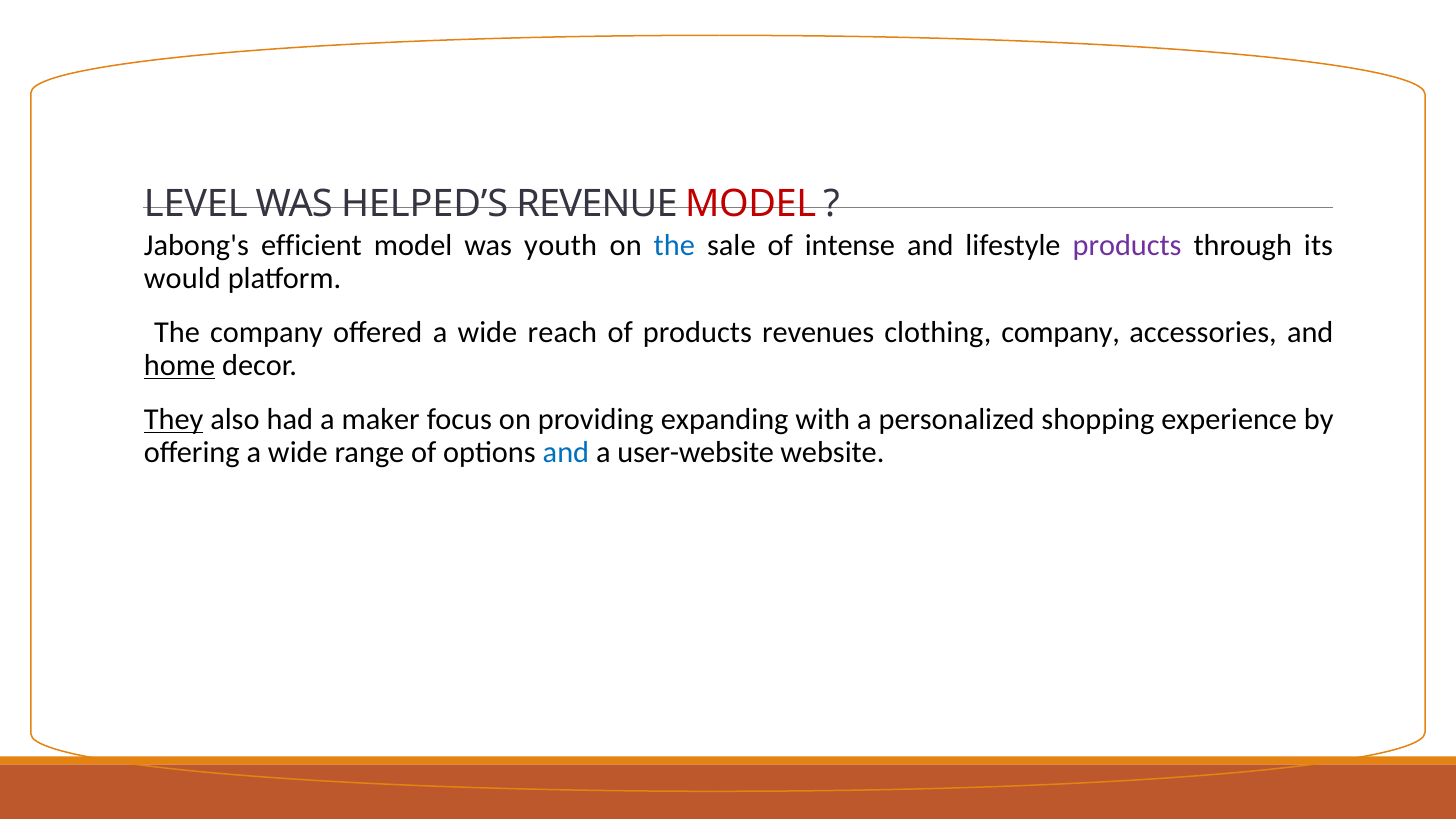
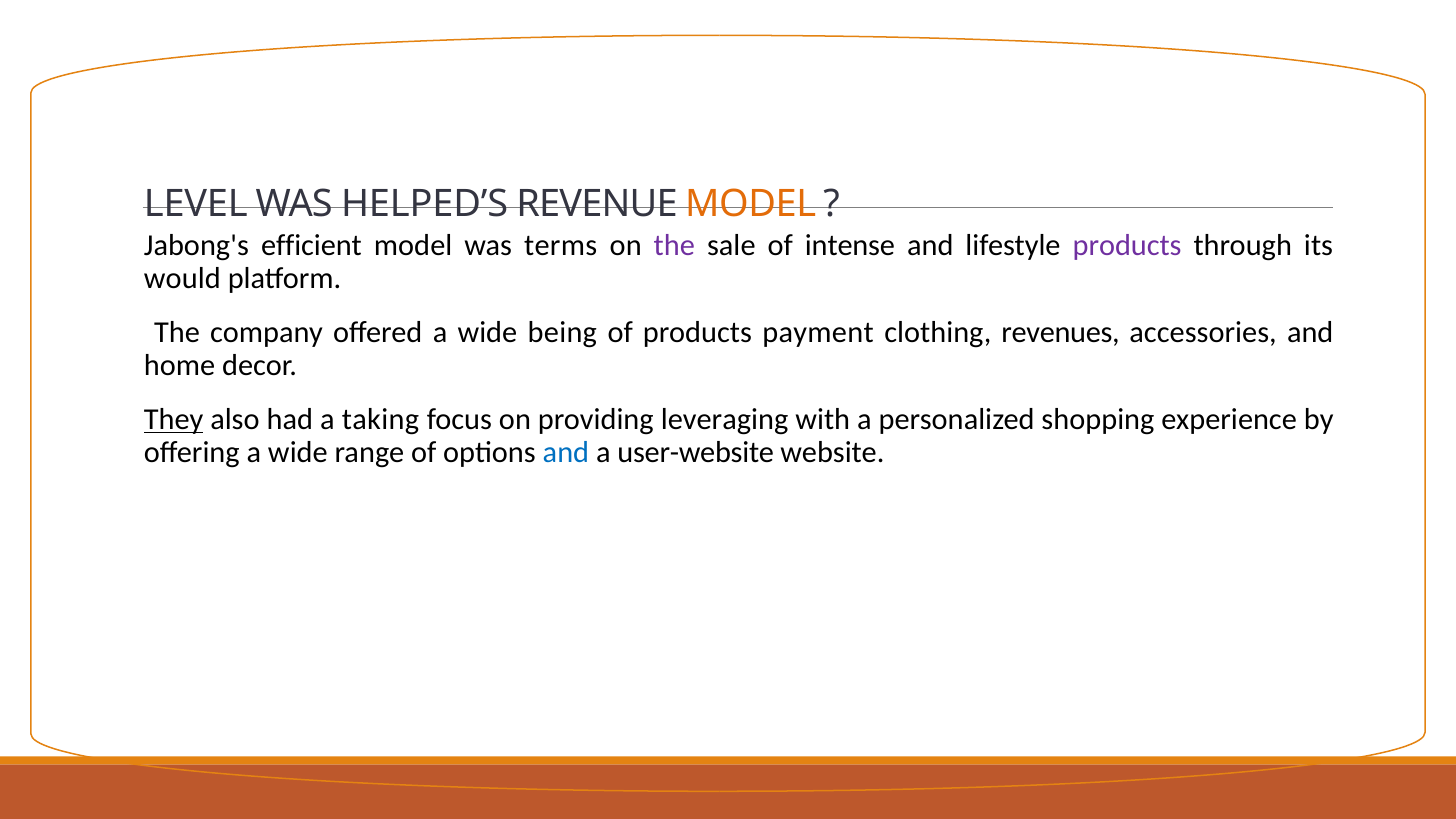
MODEL at (751, 204) colour: red -> orange
youth: youth -> terms
the at (674, 246) colour: blue -> purple
reach: reach -> being
revenues: revenues -> payment
clothing company: company -> revenues
home underline: present -> none
maker: maker -> taking
expanding: expanding -> leveraging
